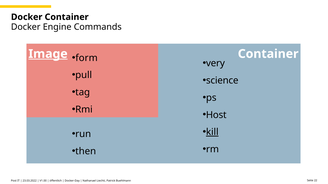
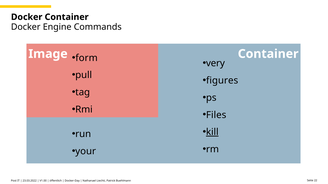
Image underline: present -> none
science: science -> figures
Host: Host -> Files
then: then -> your
